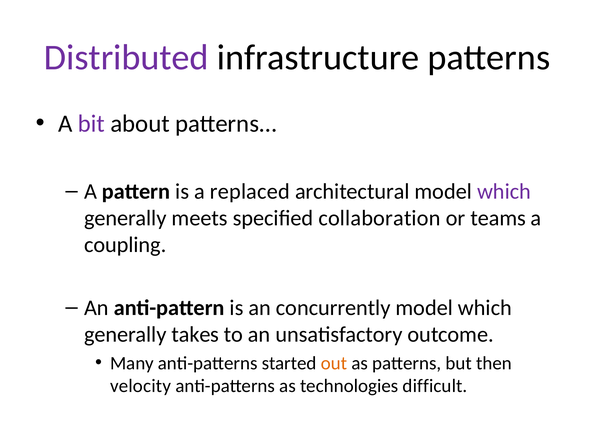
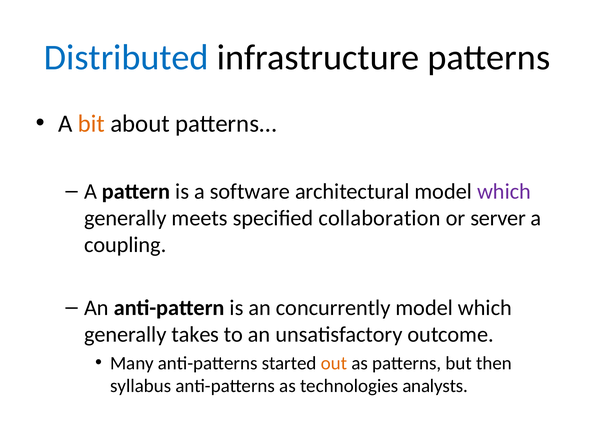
Distributed colour: purple -> blue
bit colour: purple -> orange
replaced: replaced -> software
teams: teams -> server
velocity: velocity -> syllabus
difficult: difficult -> analysts
